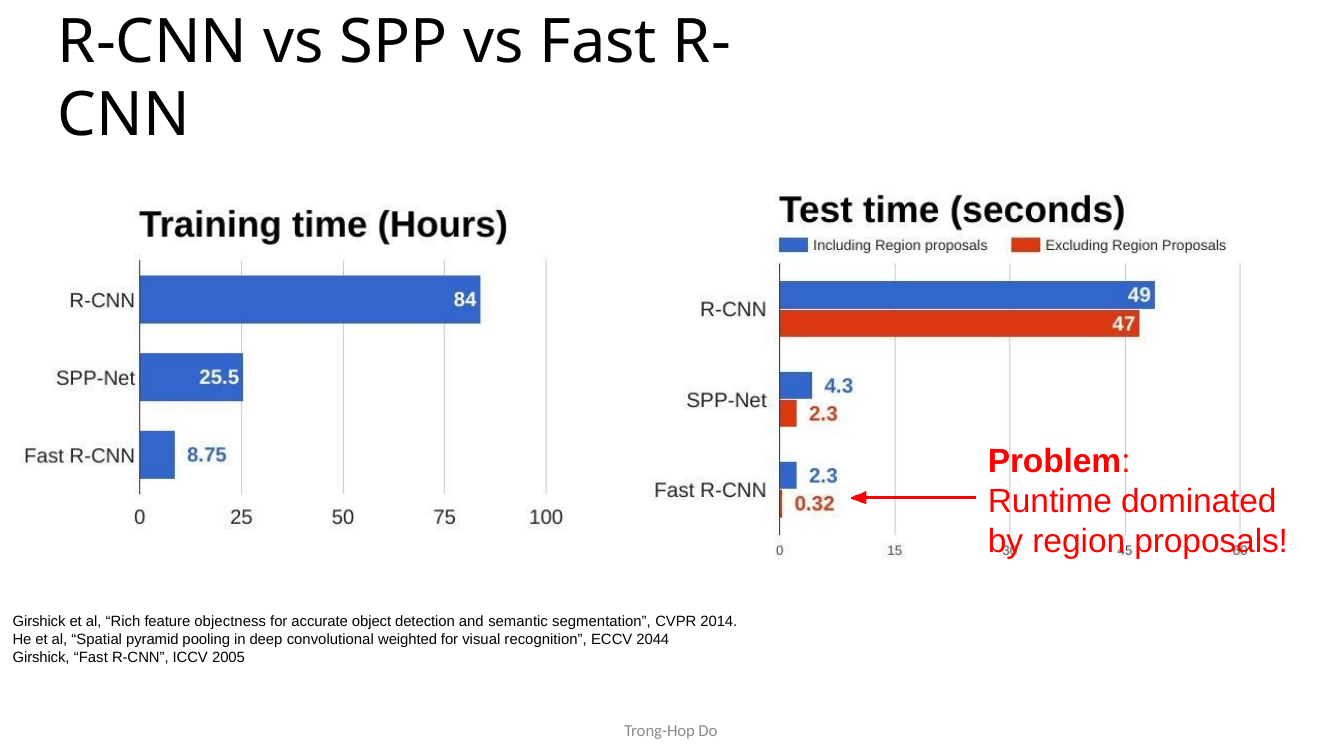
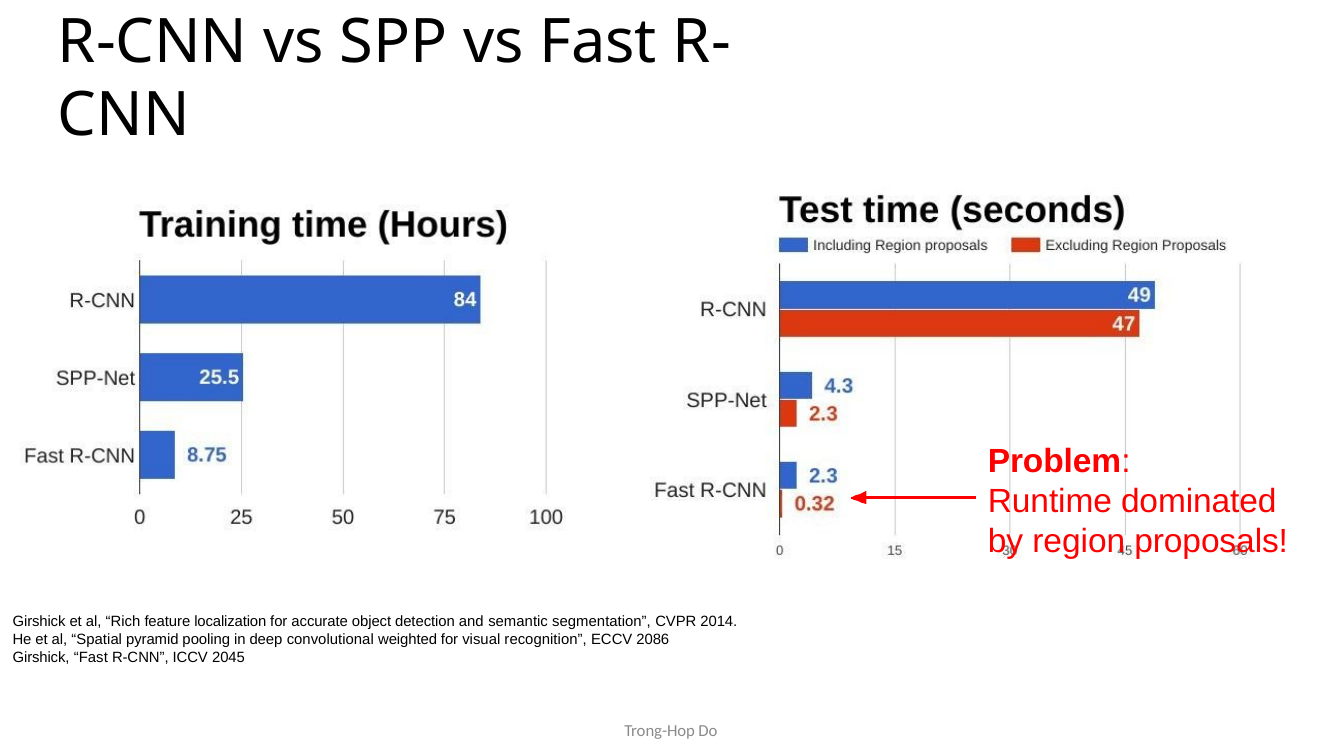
objectness: objectness -> localization
2044: 2044 -> 2086
2005: 2005 -> 2045
